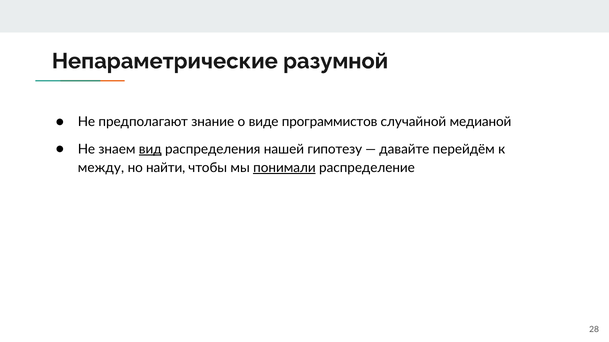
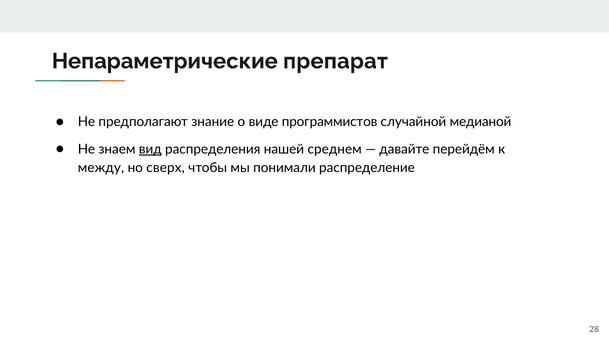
разумной: разумной -> препарат
гипотезу: гипотезу -> среднем
найти: найти -> сверх
понимали underline: present -> none
